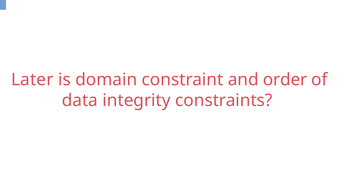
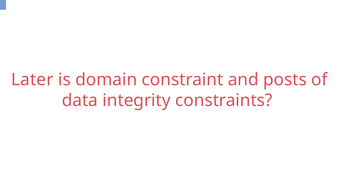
order: order -> posts
